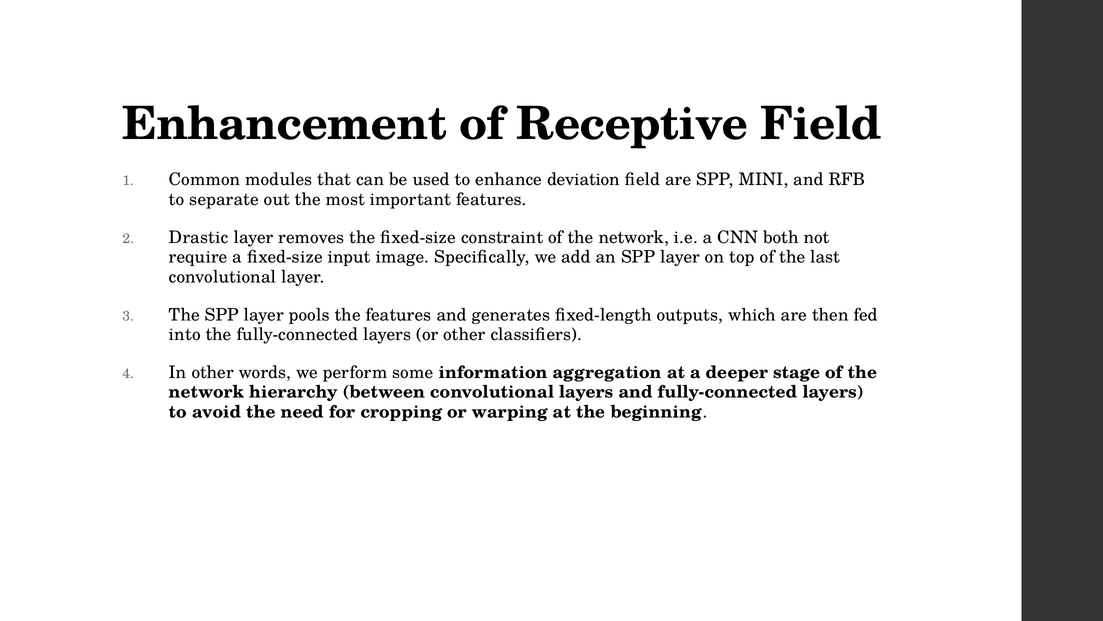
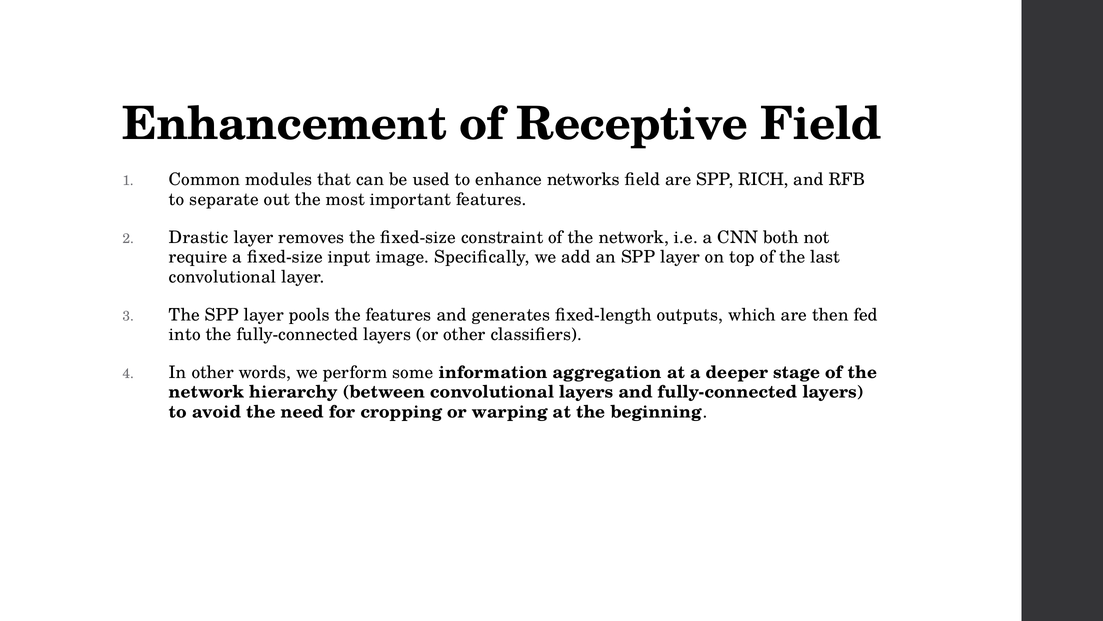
deviation: deviation -> networks
MINI: MINI -> RICH
